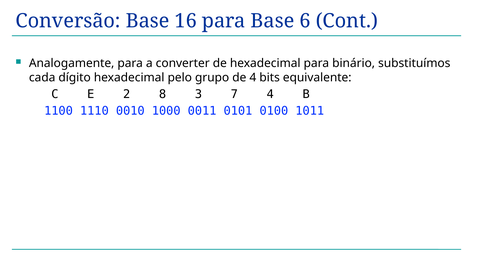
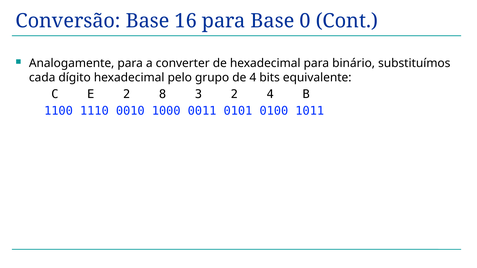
6: 6 -> 0
3 7: 7 -> 2
